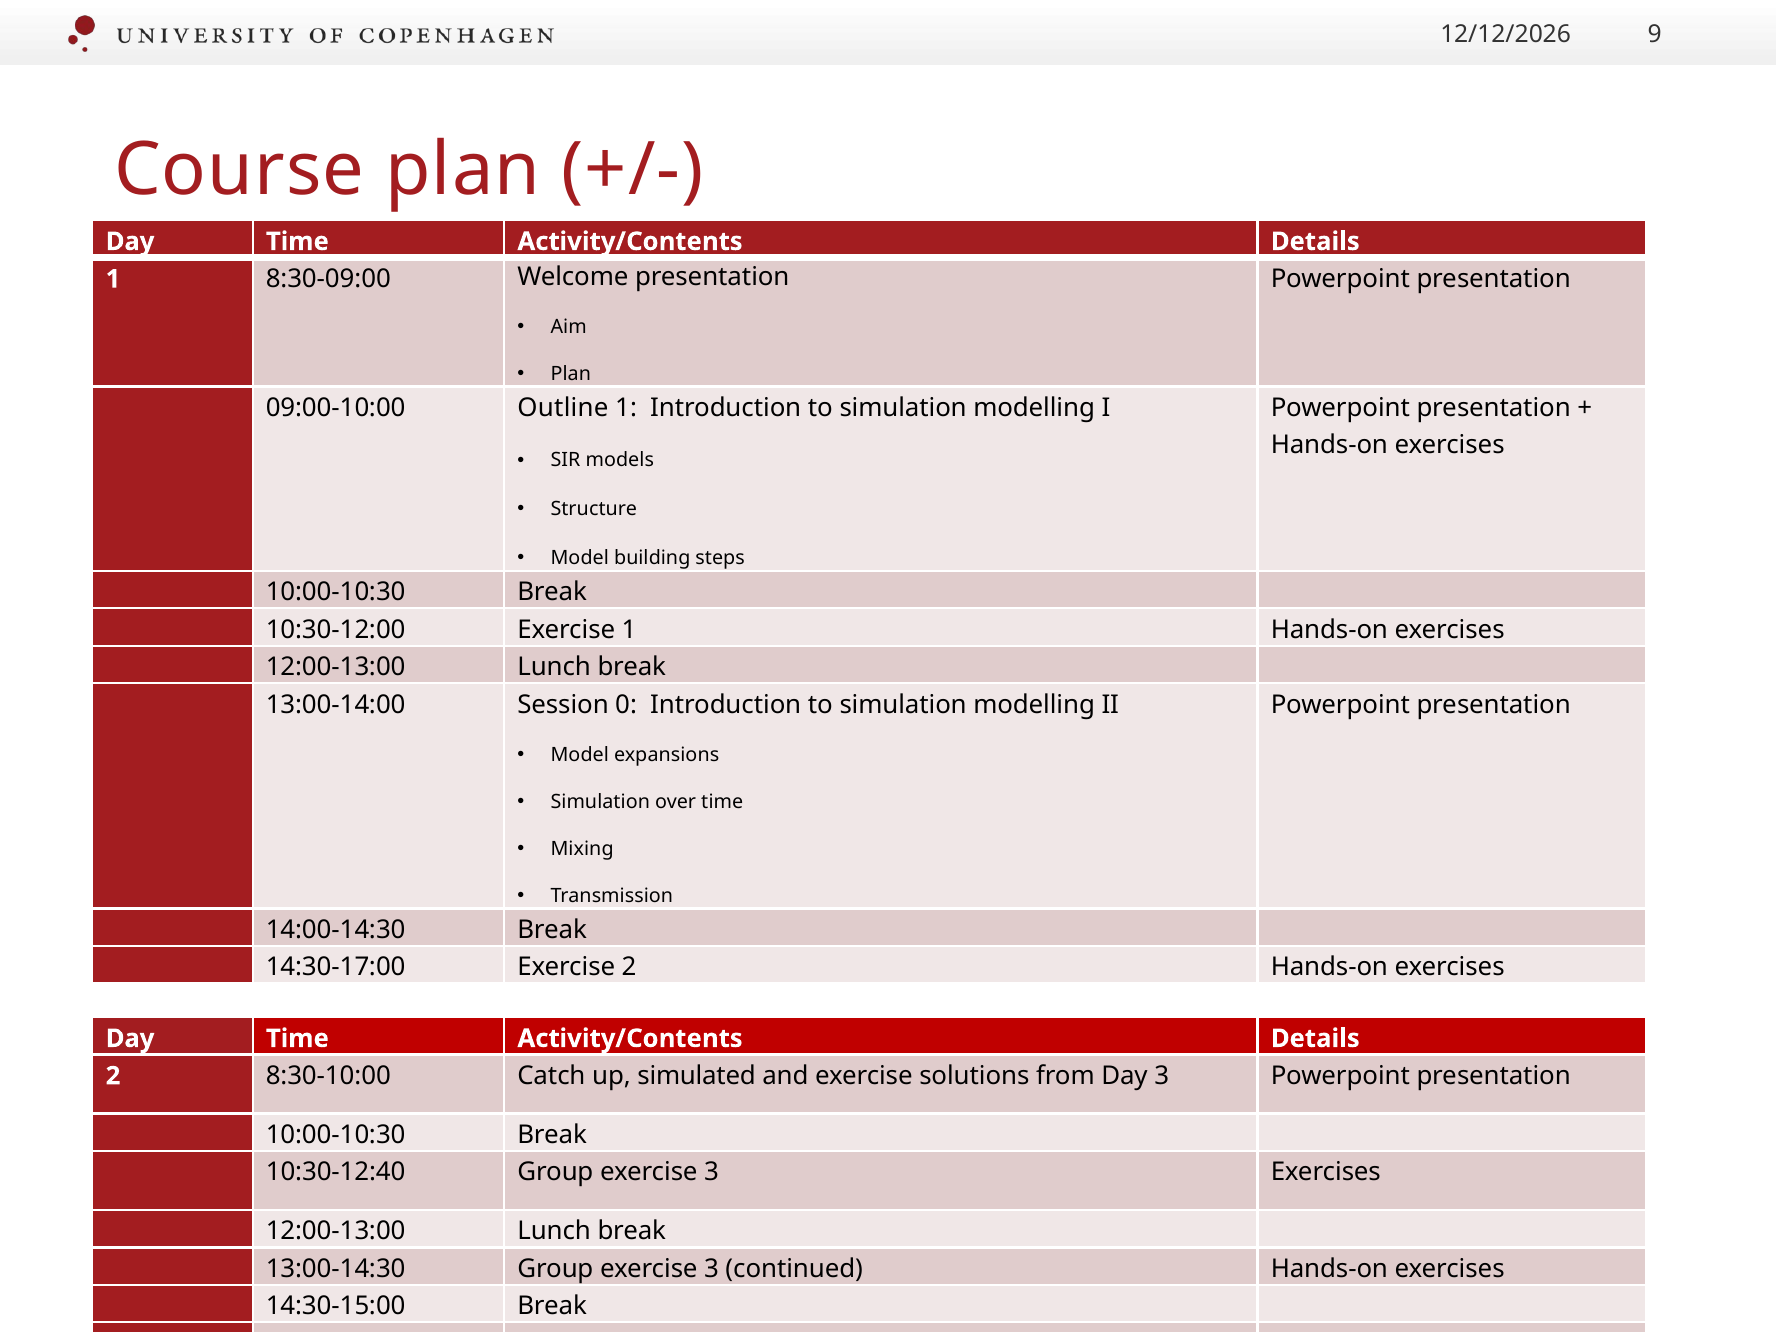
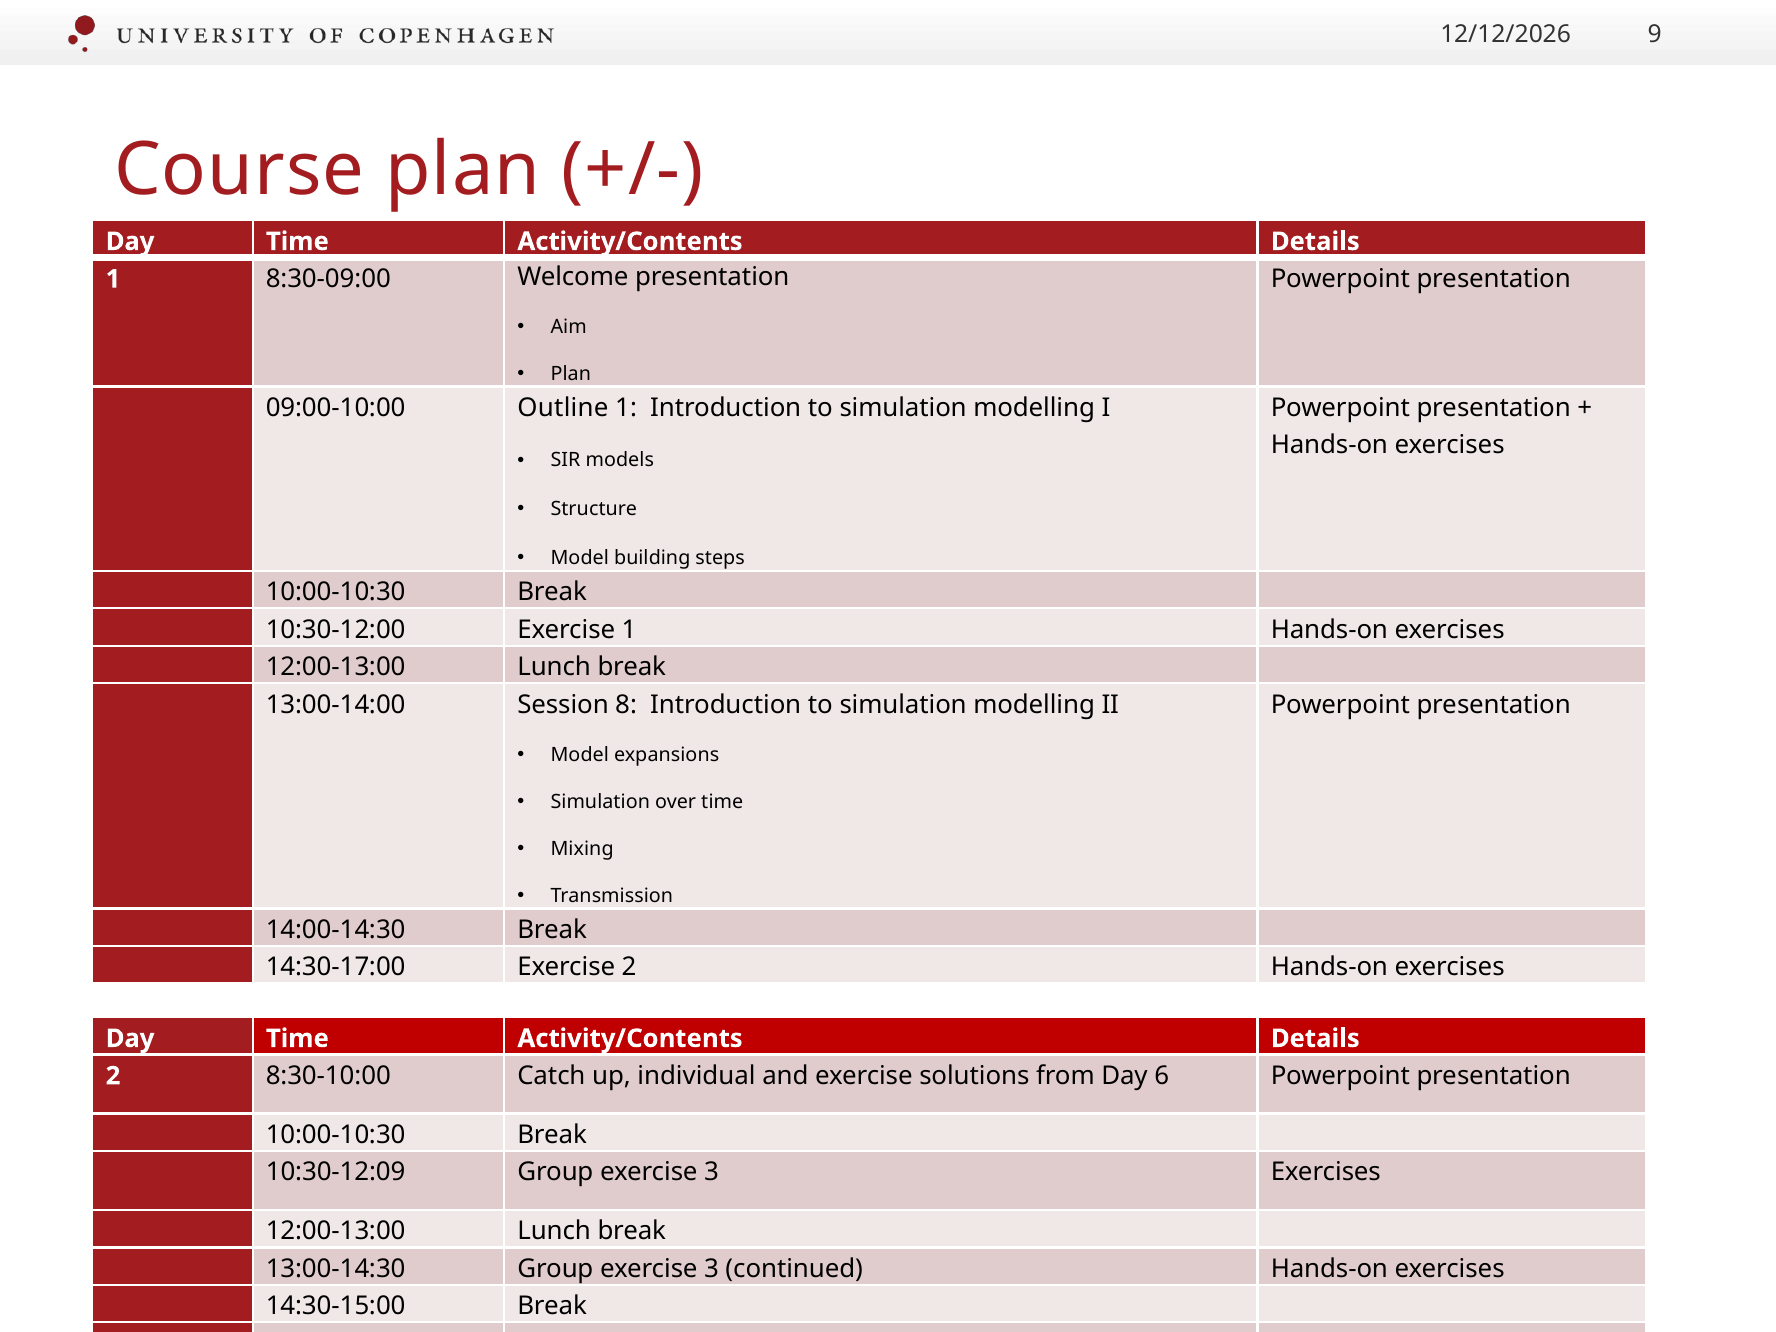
0: 0 -> 8
simulated: simulated -> individual
Day 3: 3 -> 6
10:30-12:40: 10:30-12:40 -> 10:30-12:09
